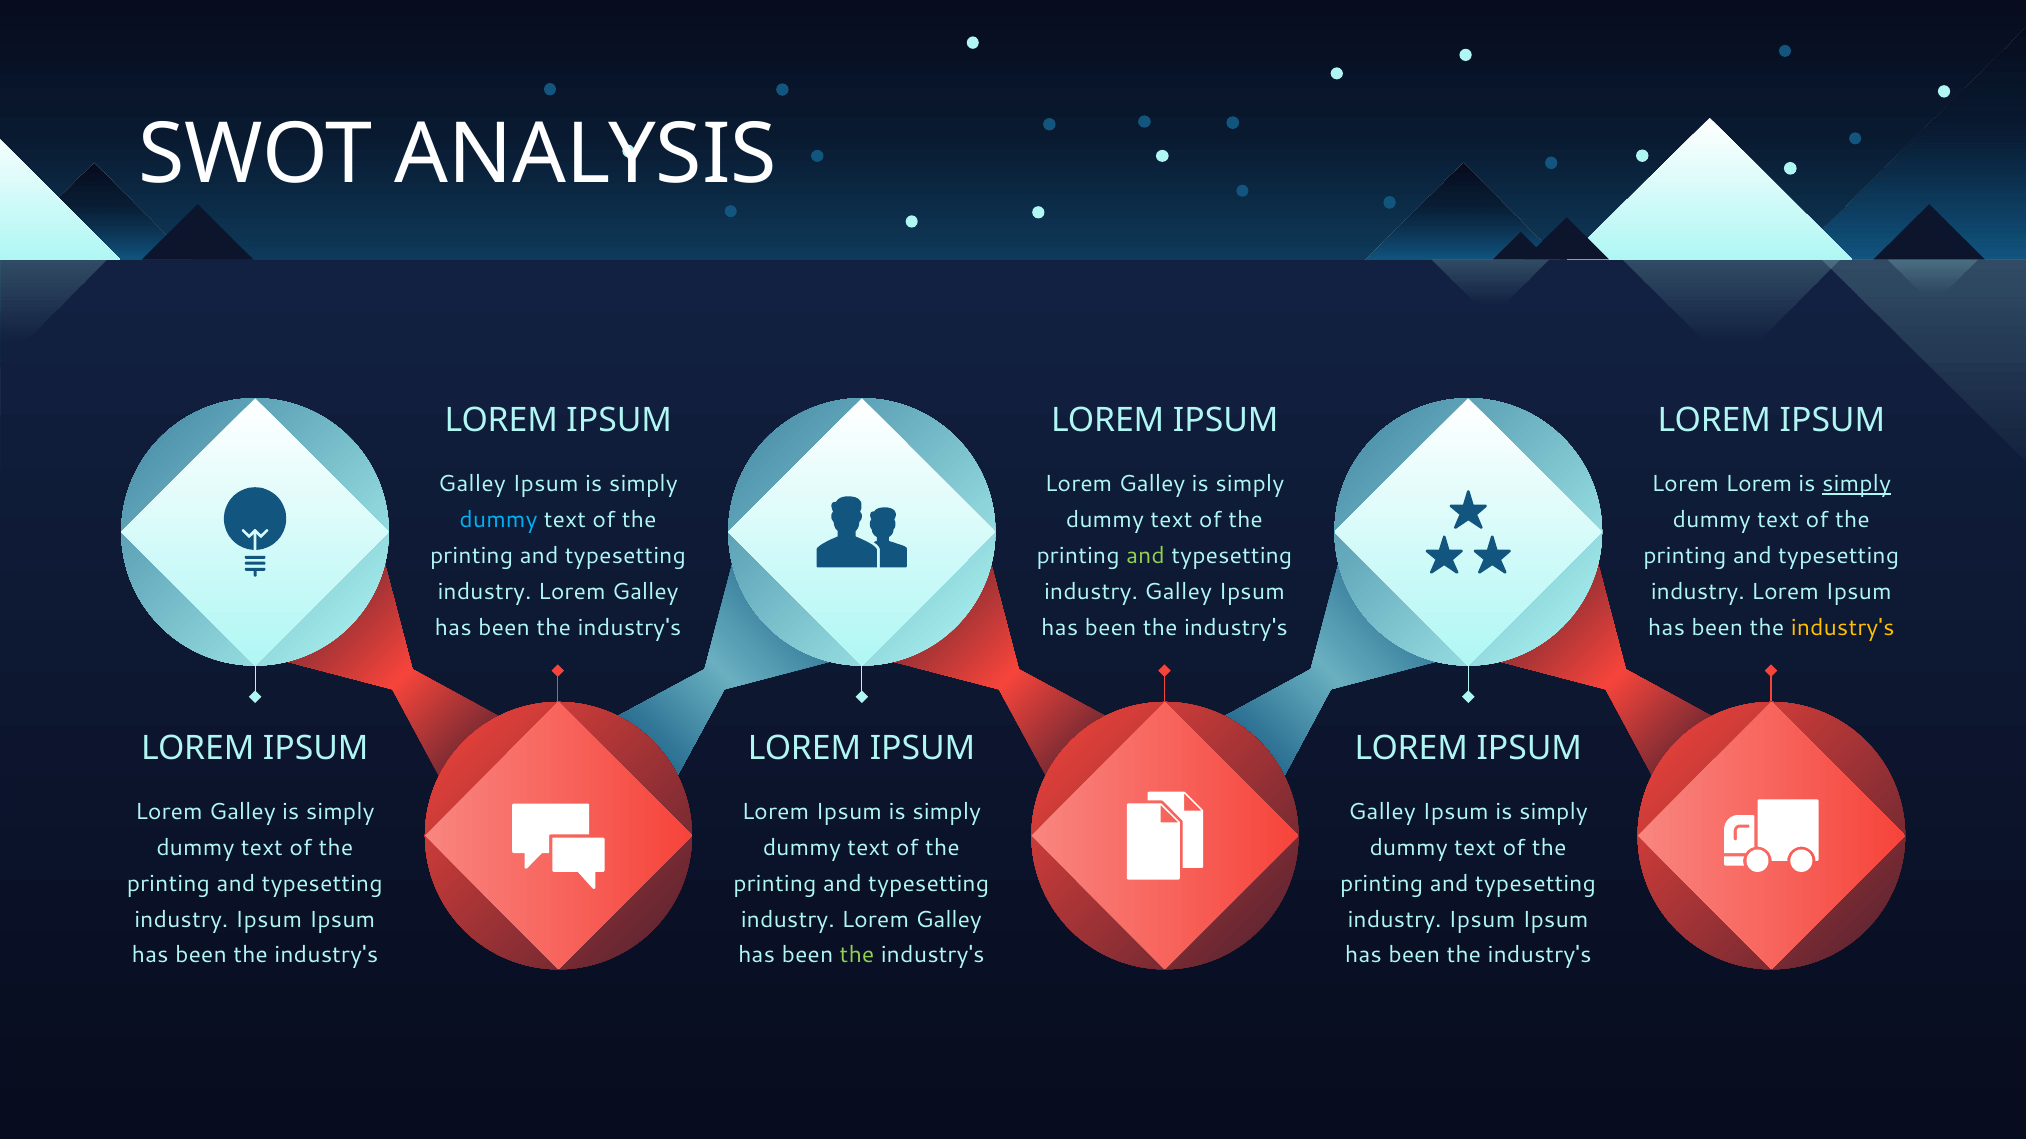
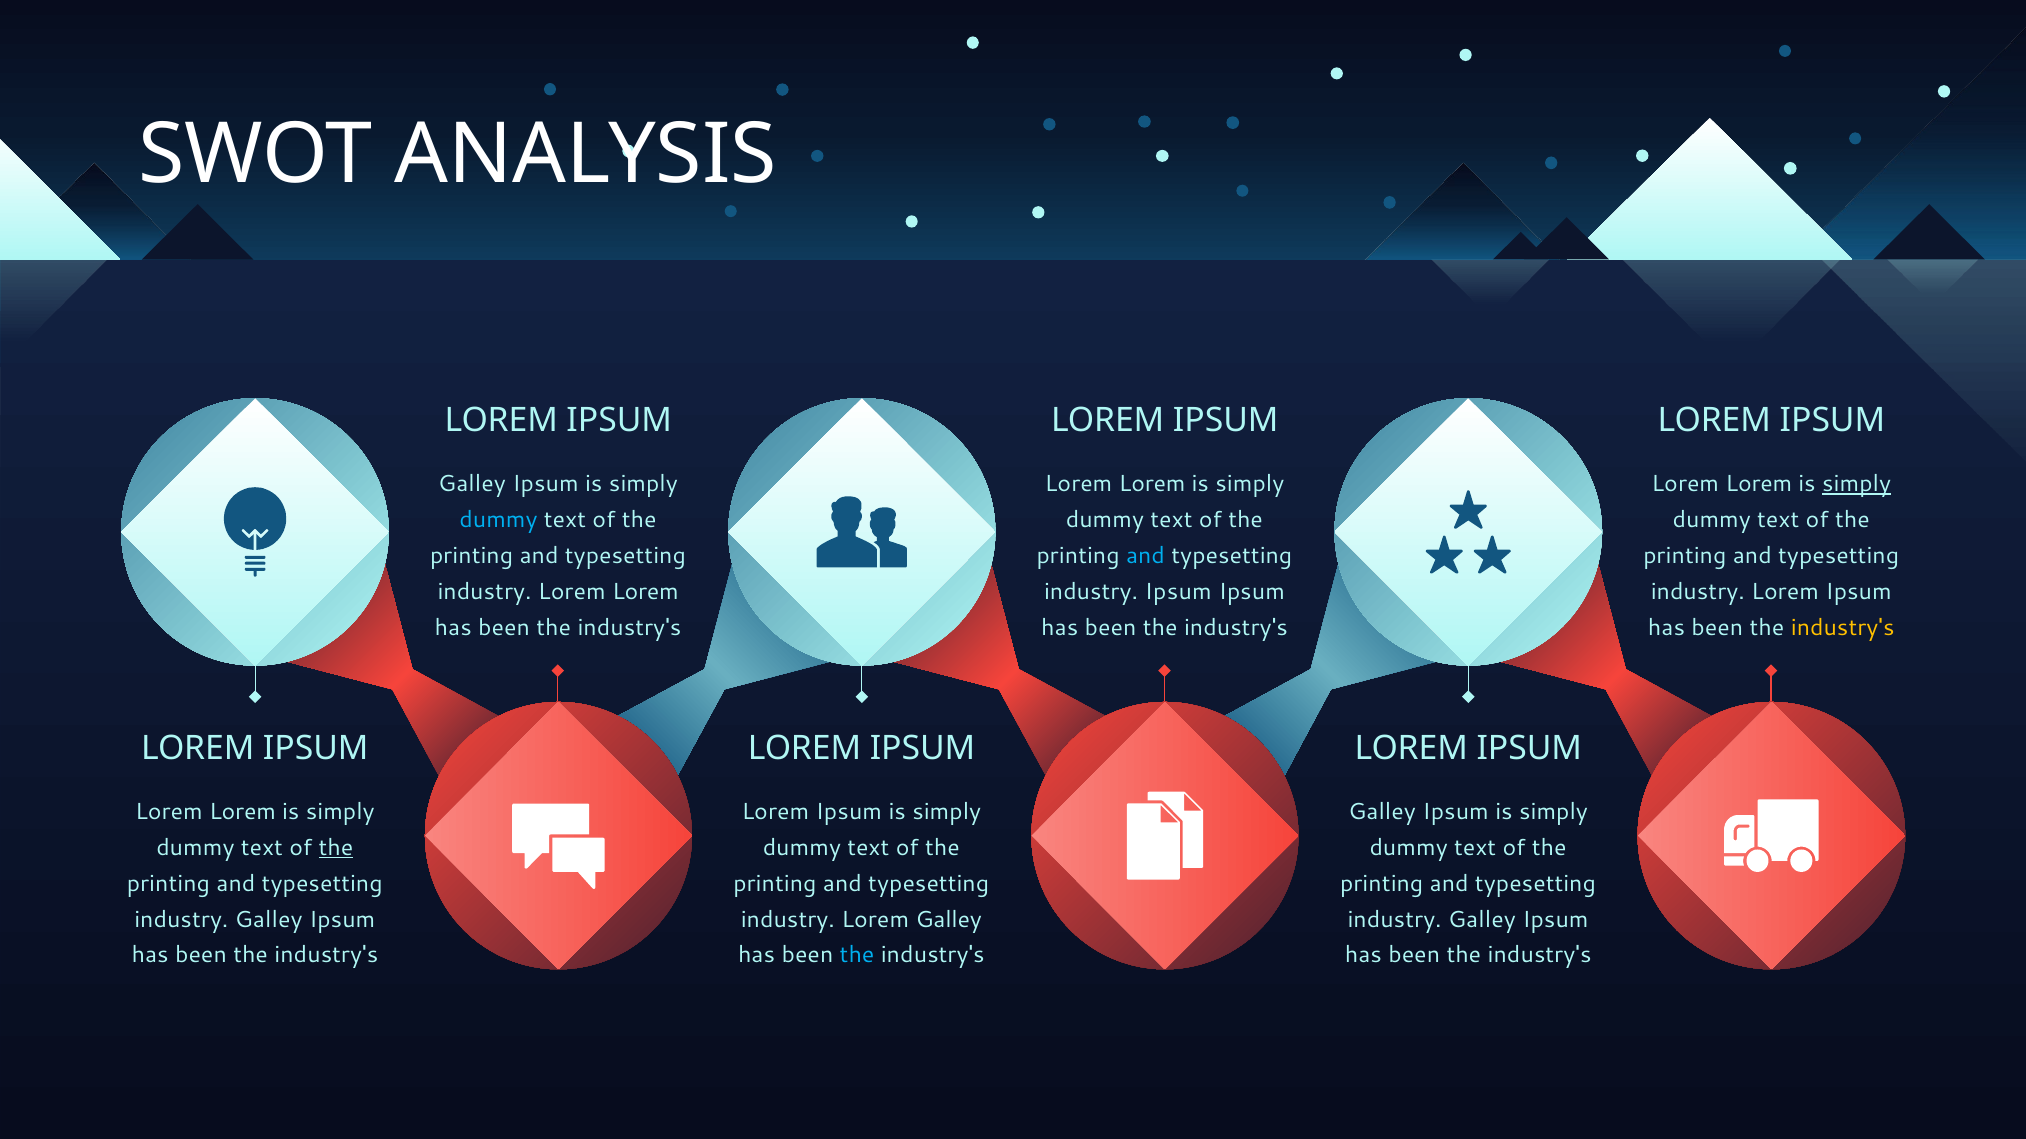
Galley at (1152, 484): Galley -> Lorem
and at (1145, 556) colour: light green -> light blue
Galley at (645, 592): Galley -> Lorem
industry Galley: Galley -> Ipsum
Galley at (242, 812): Galley -> Lorem
the at (336, 848) underline: none -> present
Ipsum at (269, 920): Ipsum -> Galley
Ipsum at (1482, 920): Ipsum -> Galley
the at (857, 956) colour: light green -> light blue
